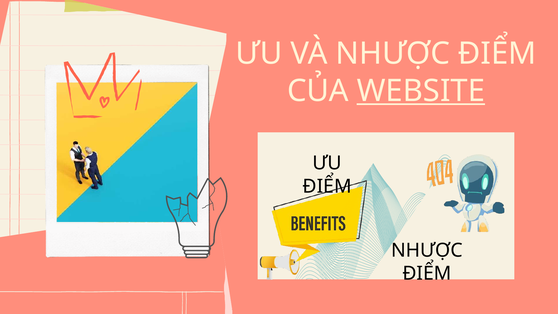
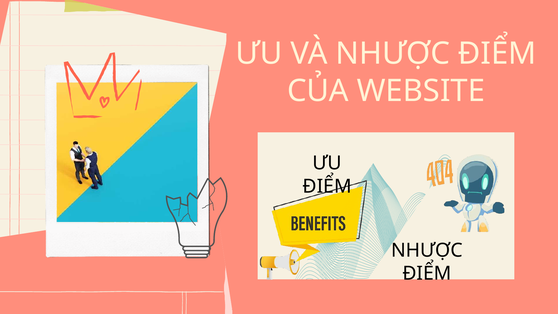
WEBSITE underline: present -> none
